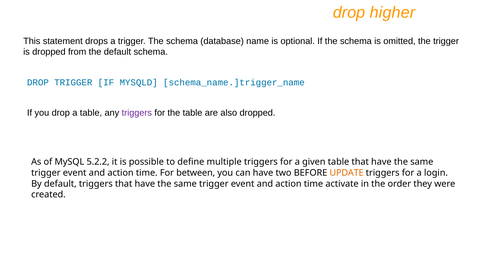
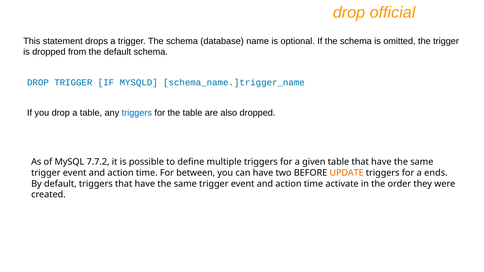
higher: higher -> official
triggers at (137, 113) colour: purple -> blue
5.2.2: 5.2.2 -> 7.7.2
login: login -> ends
